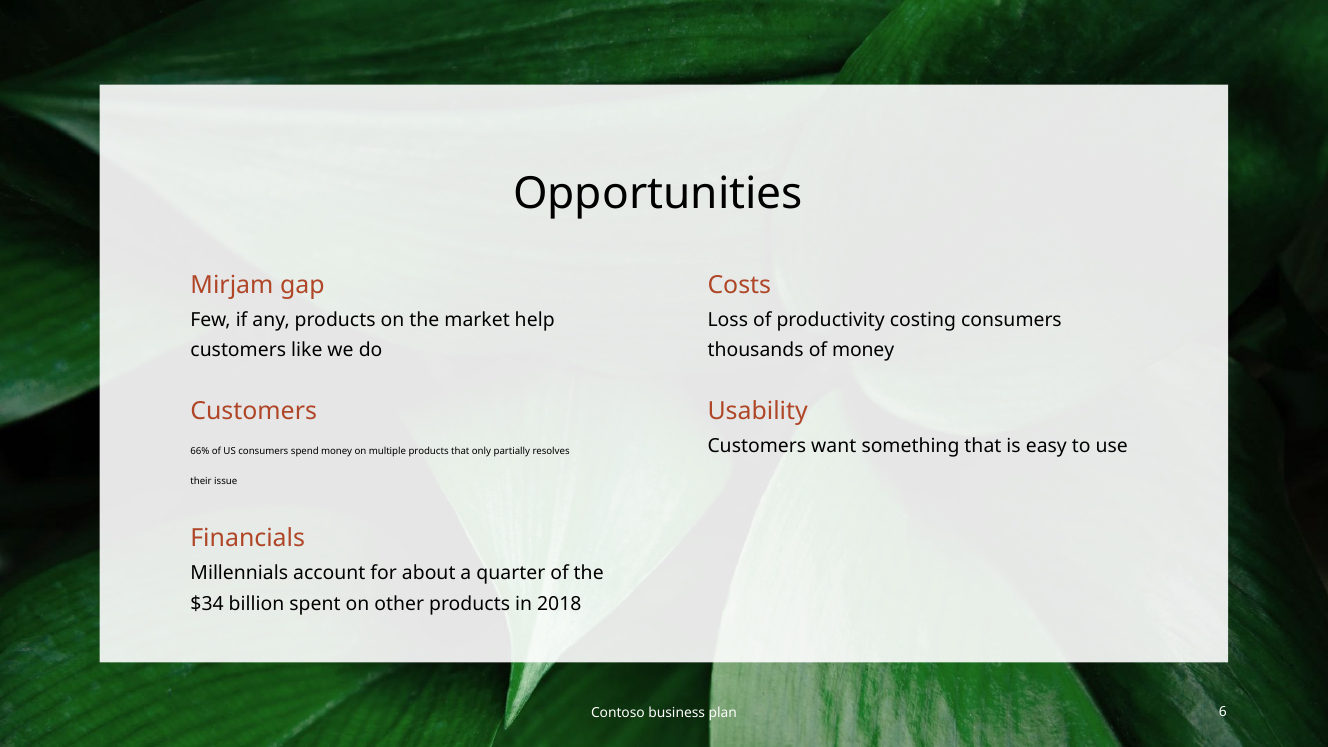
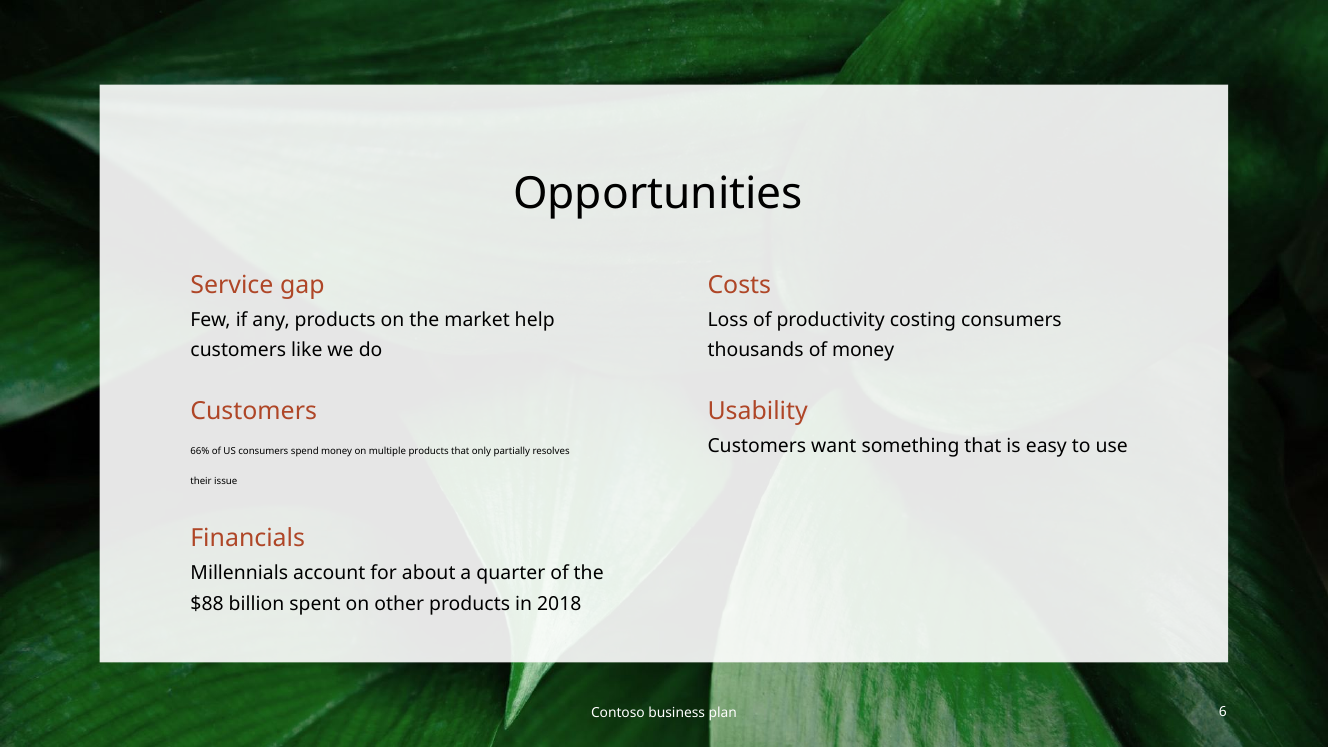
Mirjam: Mirjam -> Service
$34: $34 -> $88
